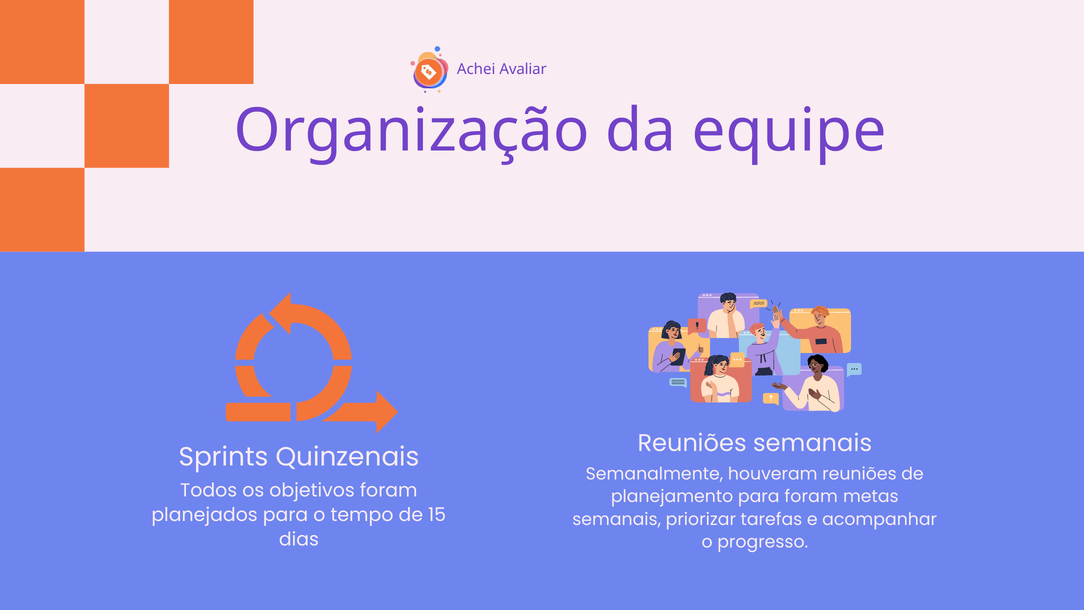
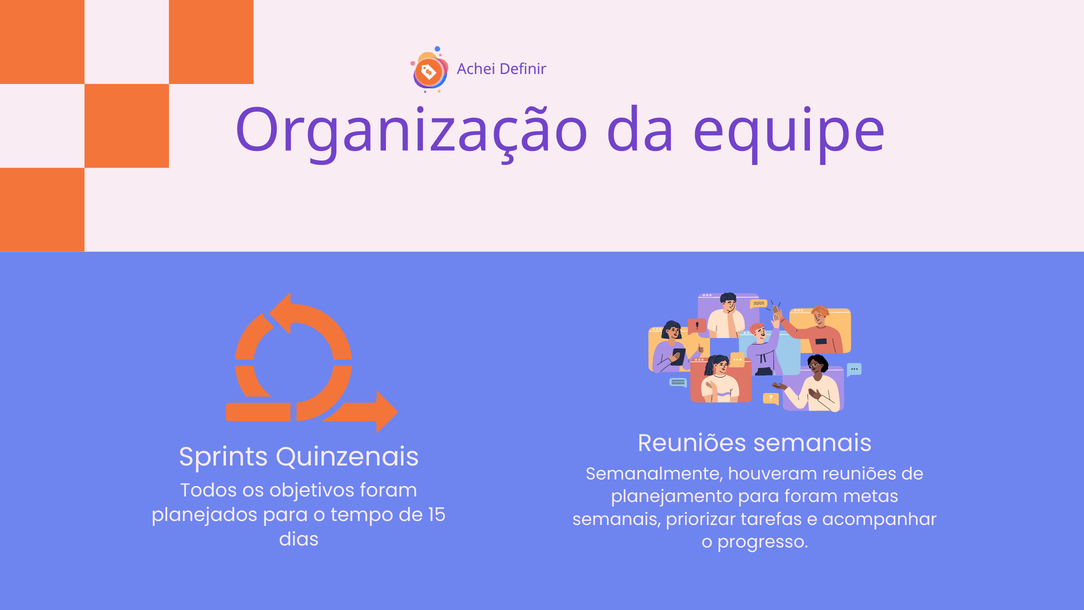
Avaliar: Avaliar -> Definir
